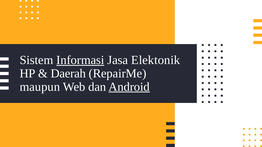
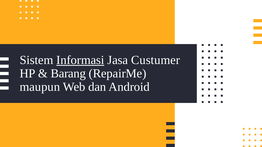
Elektonik: Elektonik -> Custumer
Daerah: Daerah -> Barang
Android underline: present -> none
